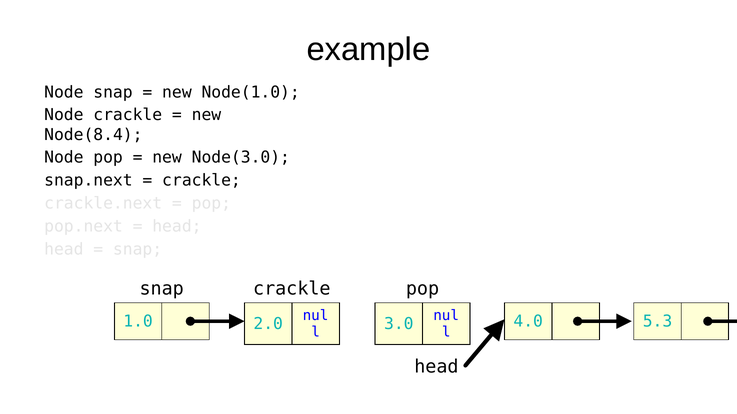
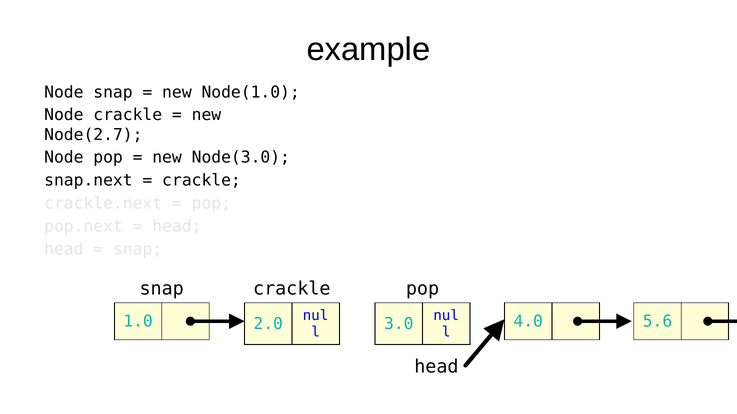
Node(8.4: Node(8.4 -> Node(2.7
5.3: 5.3 -> 5.6
